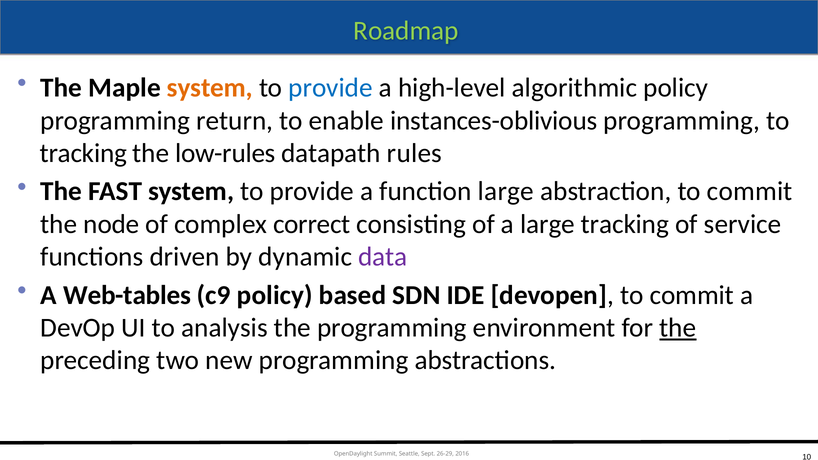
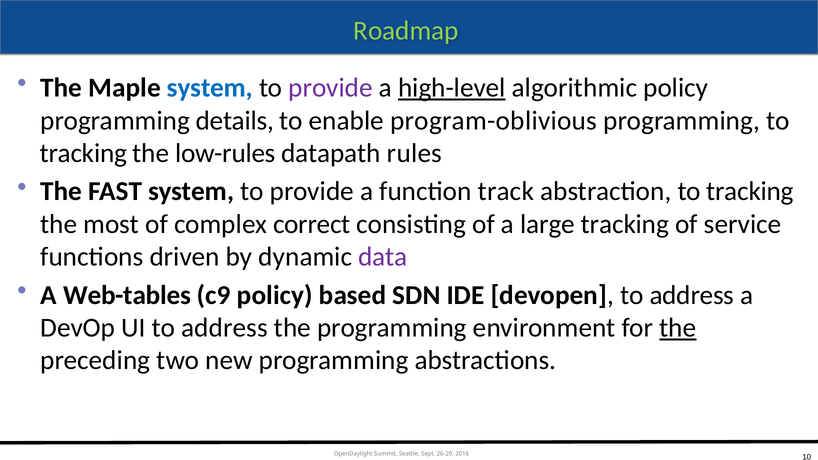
system at (210, 88) colour: orange -> blue
provide at (331, 88) colour: blue -> purple
high-level underline: none -> present
return: return -> details
instances-oblivious: instances-oblivious -> program-oblivious
function large: large -> track
abstraction to commit: commit -> tracking
node: node -> most
devopen to commit: commit -> address
UI to analysis: analysis -> address
